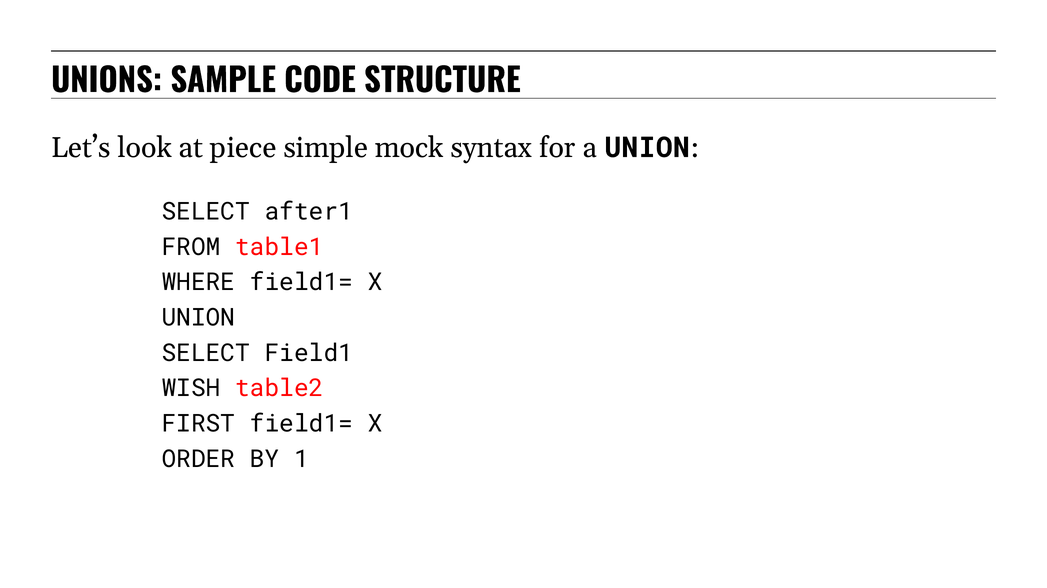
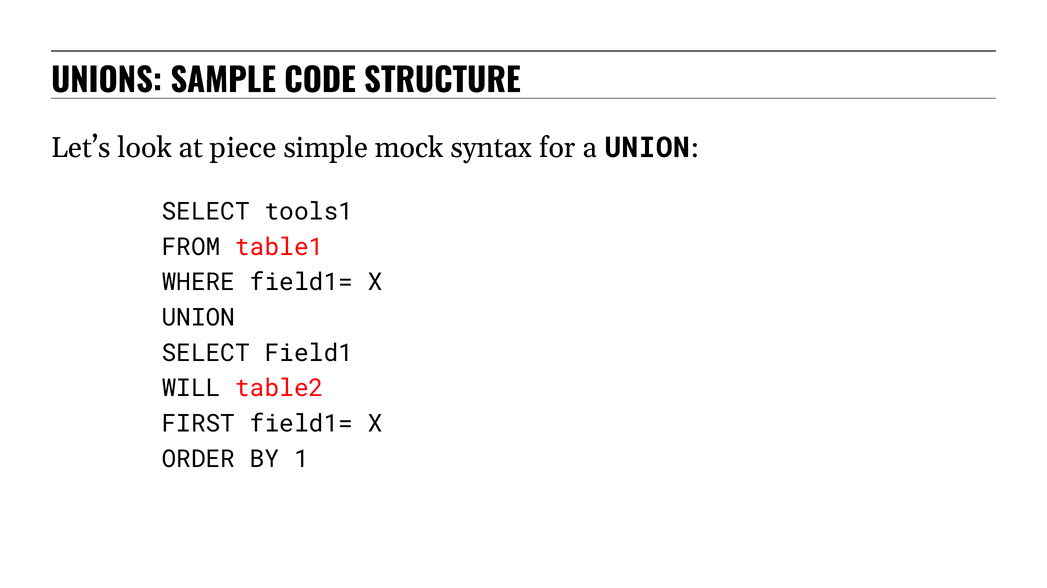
after1: after1 -> tools1
WISH: WISH -> WILL
